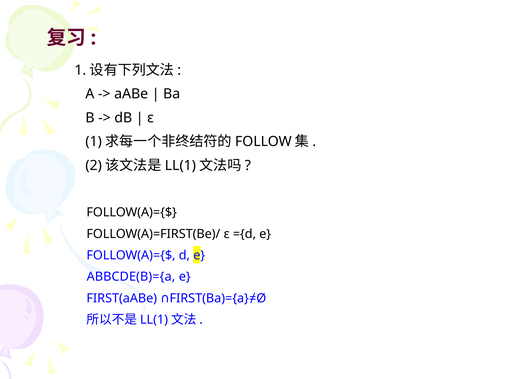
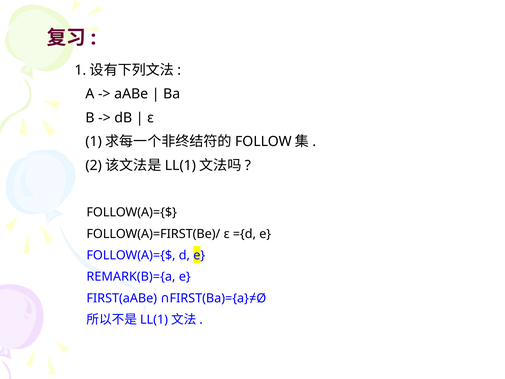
ABBCDE(B)={a: ABBCDE(B)={a -> REMARK(B)={a
